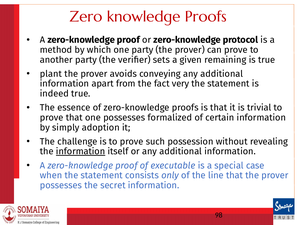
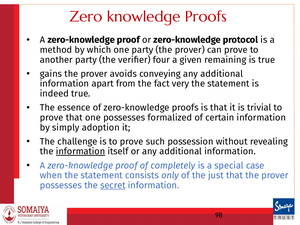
sets: sets -> four
plant: plant -> gains
executable: executable -> completely
line: line -> just
secret underline: none -> present
